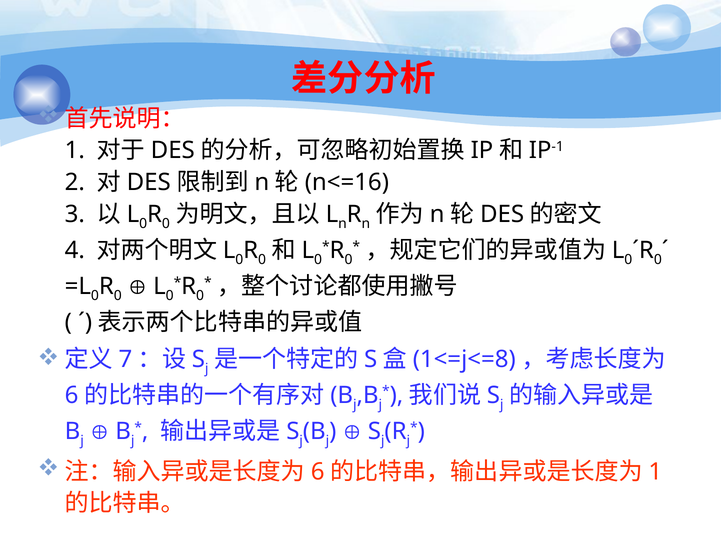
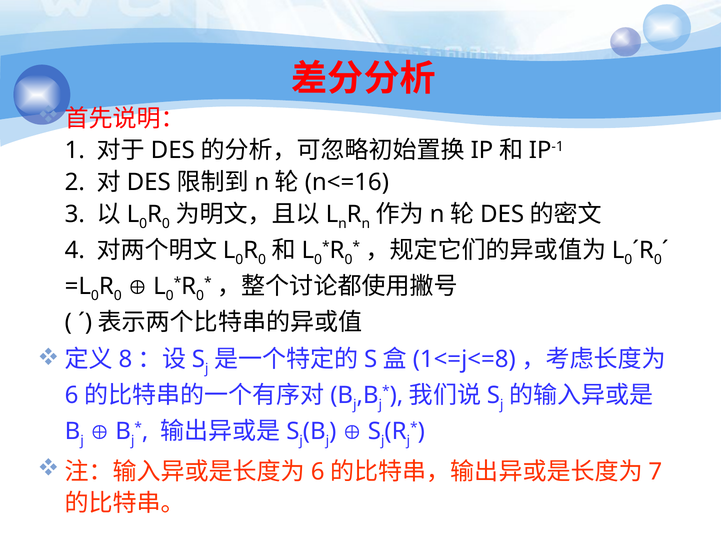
7: 7 -> 8
1 at (655, 472): 1 -> 7
